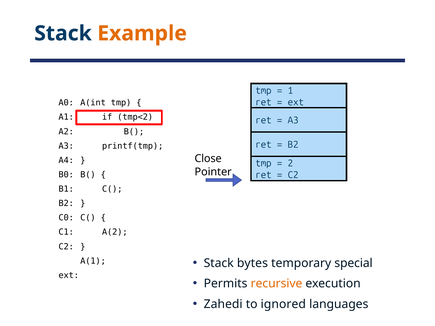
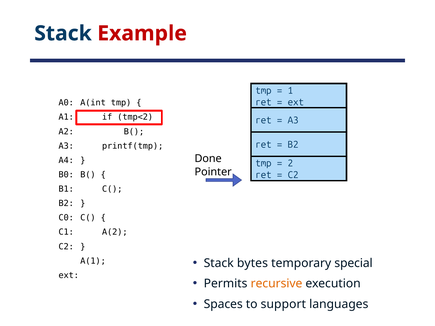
Example colour: orange -> red
Close: Close -> Done
Zahedi: Zahedi -> Spaces
ignored: ignored -> support
